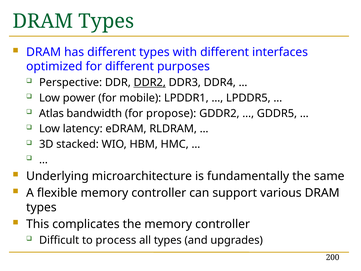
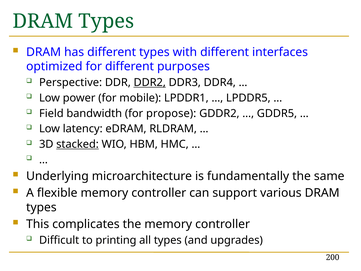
Atlas: Atlas -> Field
stacked underline: none -> present
process: process -> printing
